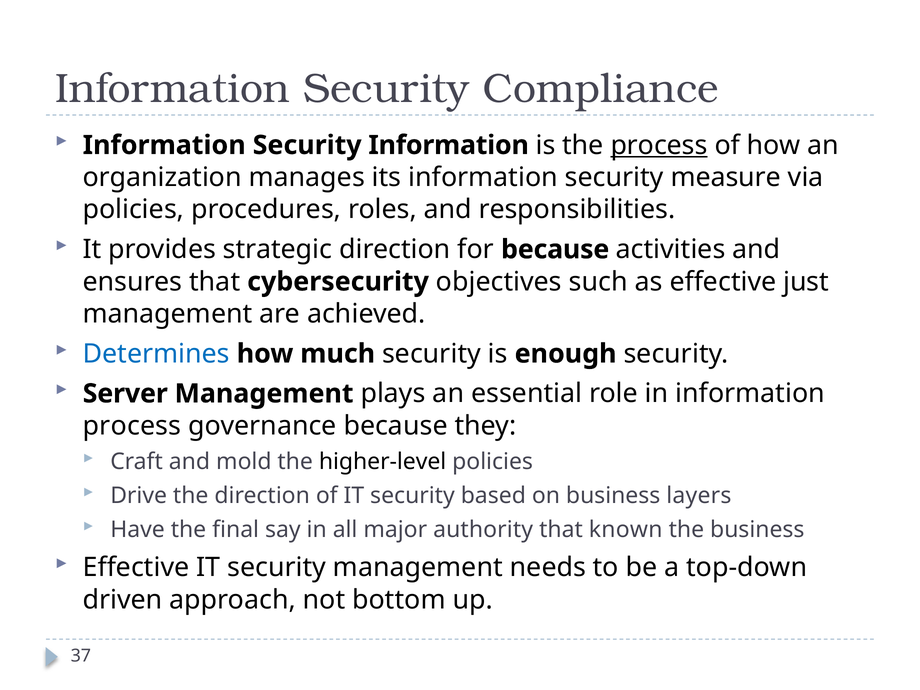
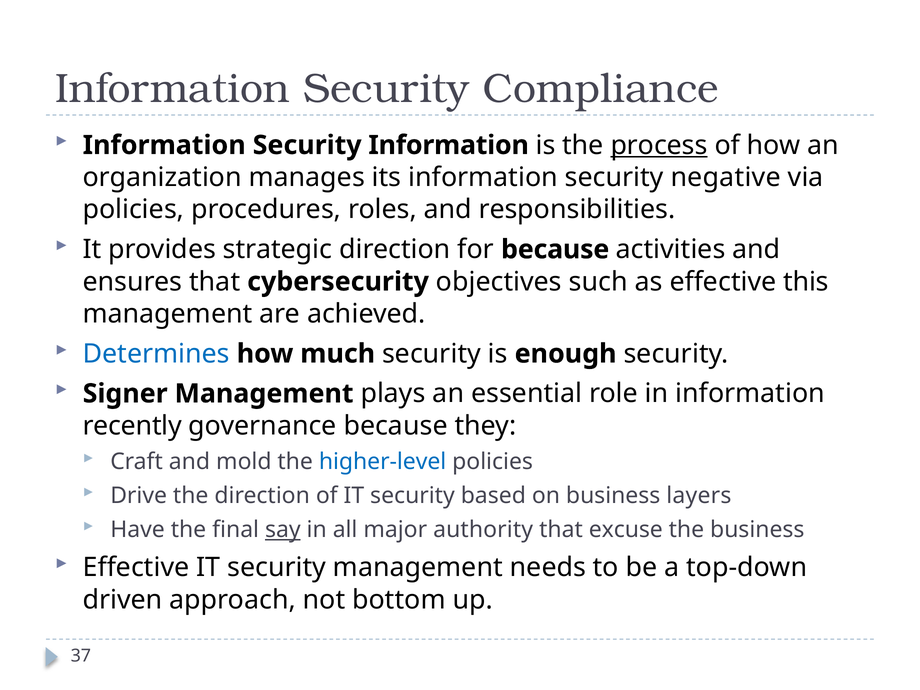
measure: measure -> negative
just: just -> this
Server: Server -> Signer
process at (132, 426): process -> recently
higher-level colour: black -> blue
say underline: none -> present
known: known -> excuse
